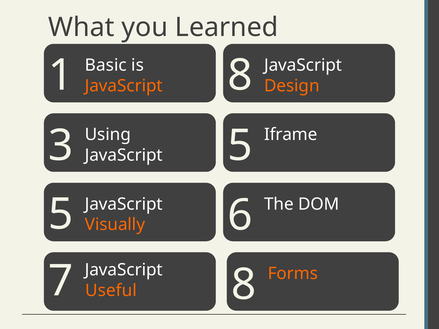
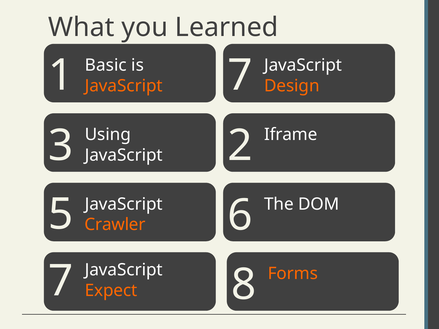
1 8: 8 -> 7
3 5: 5 -> 2
Visually: Visually -> Crawler
Useful: Useful -> Expect
